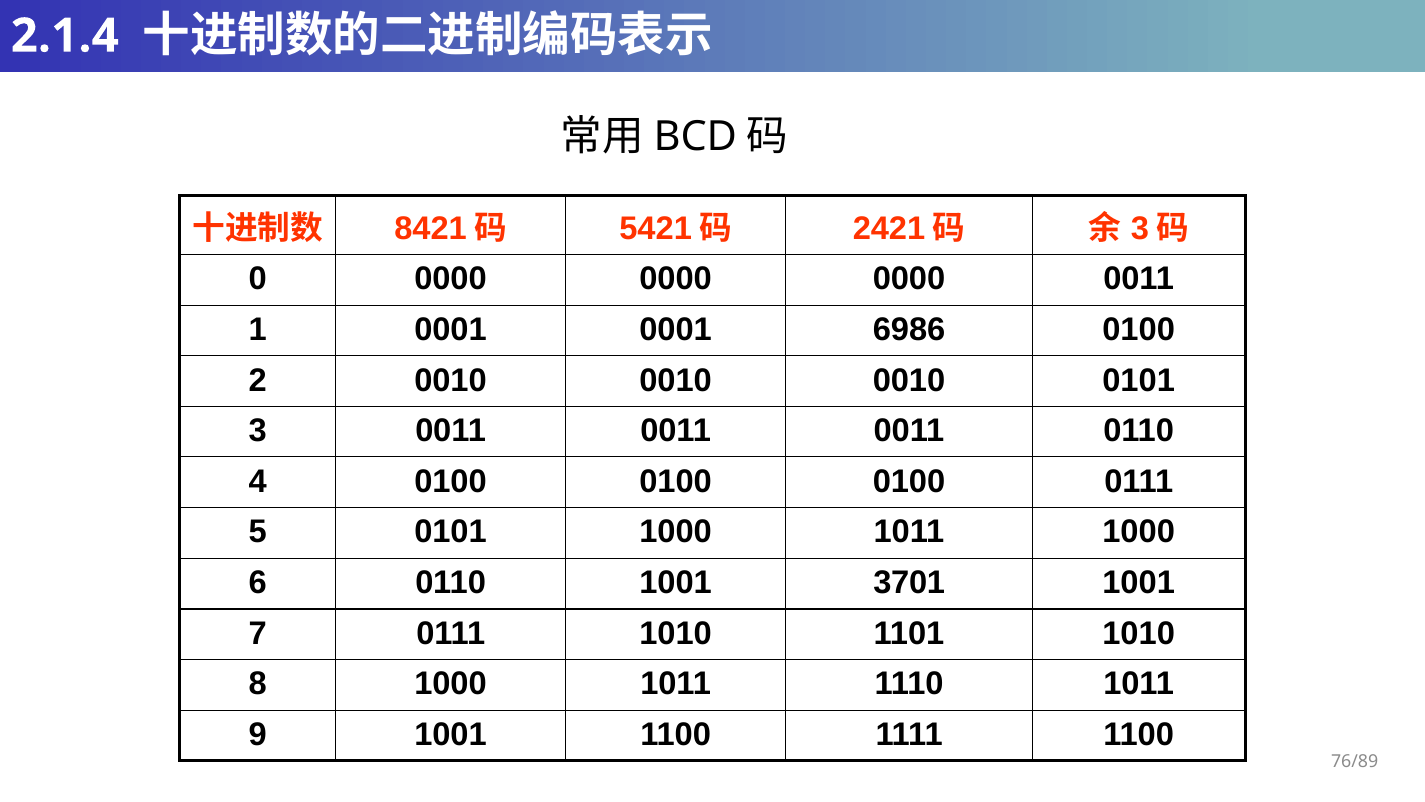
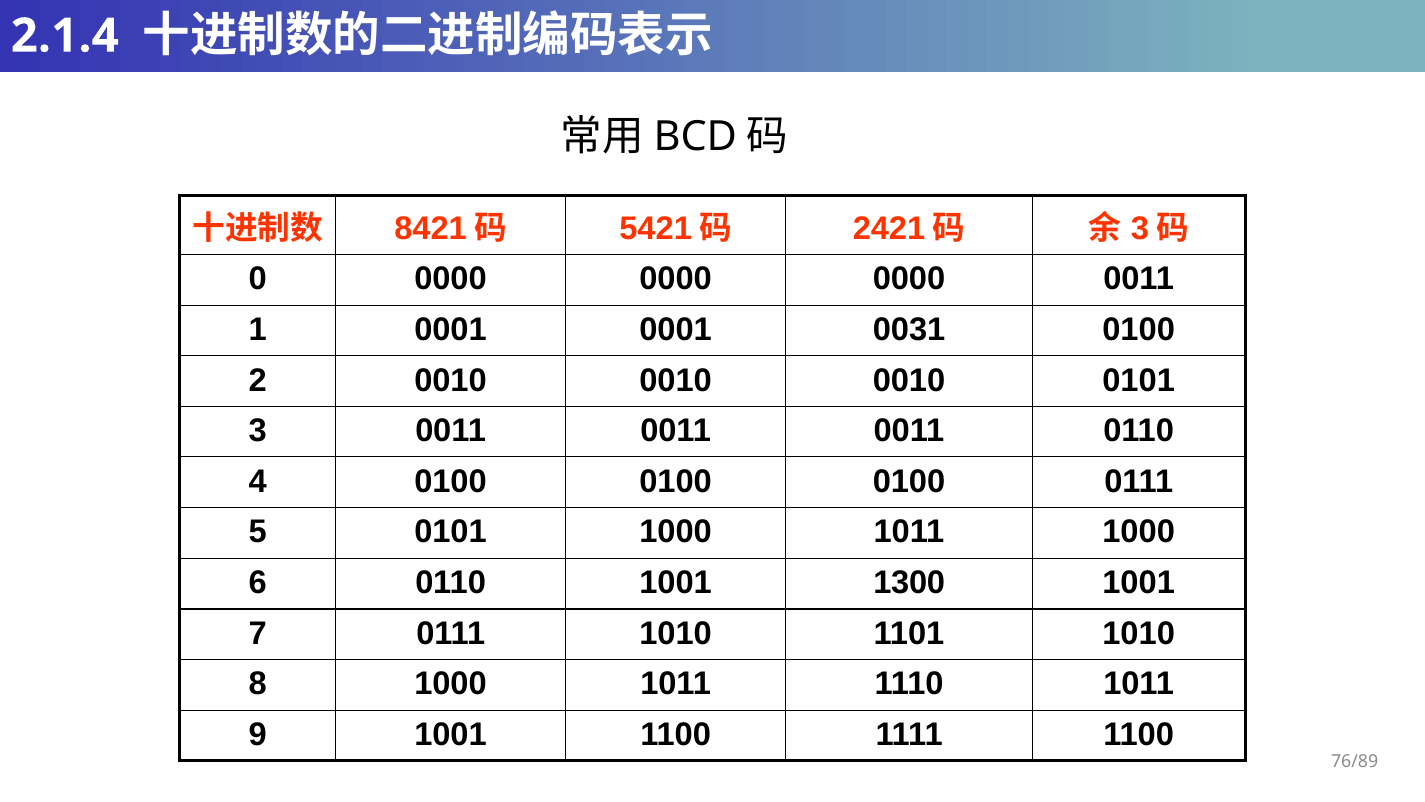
6986: 6986 -> 0031
3701: 3701 -> 1300
